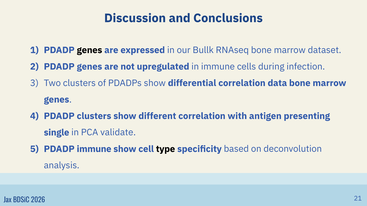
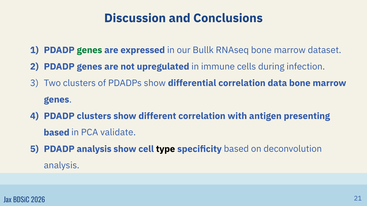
genes at (89, 50) colour: black -> green
single at (57, 133): single -> based
PDADP immune: immune -> analysis
